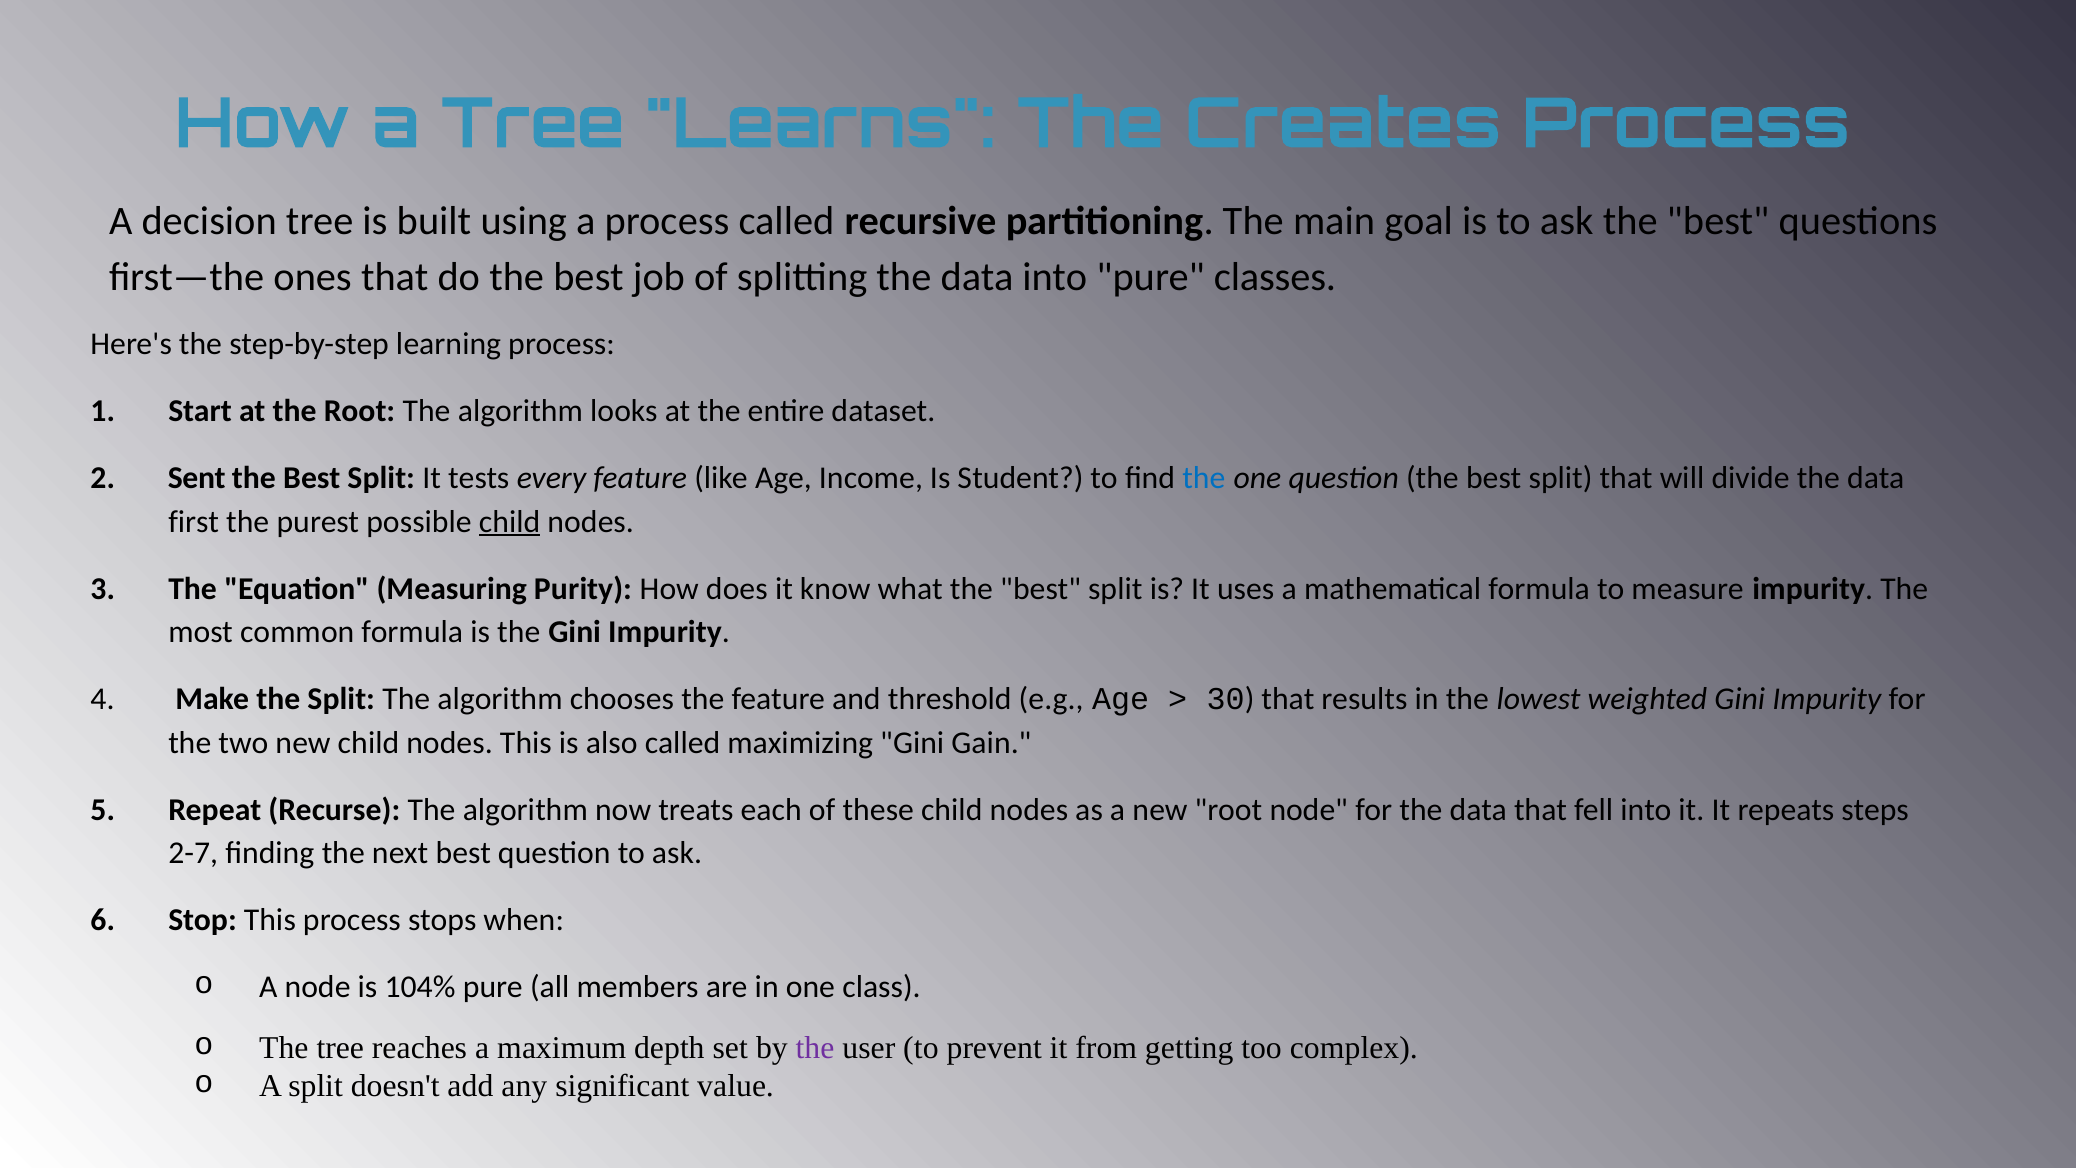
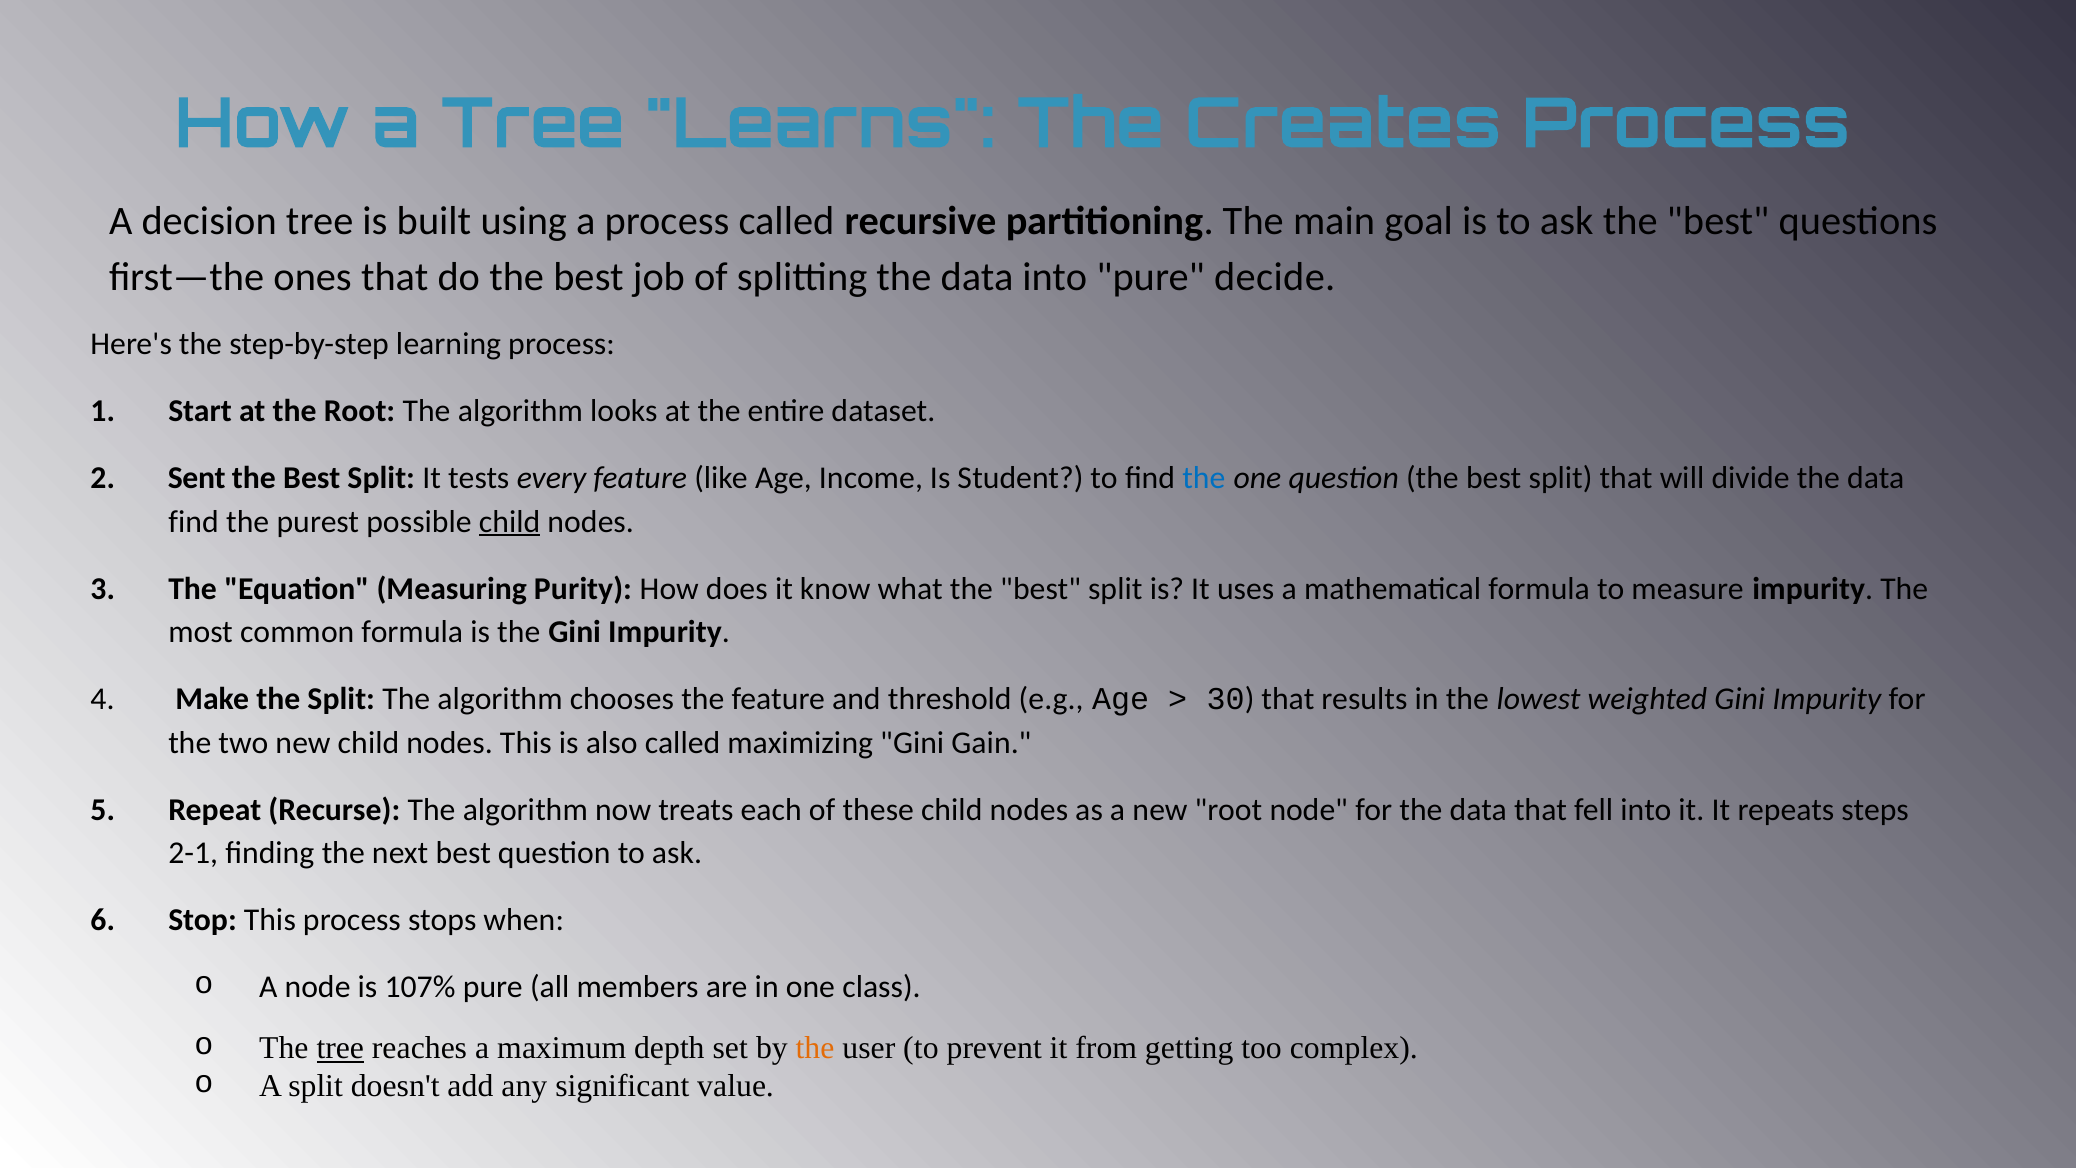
classes: classes -> decide
first at (194, 522): first -> find
2-7: 2-7 -> 2-1
104%: 104% -> 107%
tree at (340, 1048) underline: none -> present
the at (815, 1048) colour: purple -> orange
